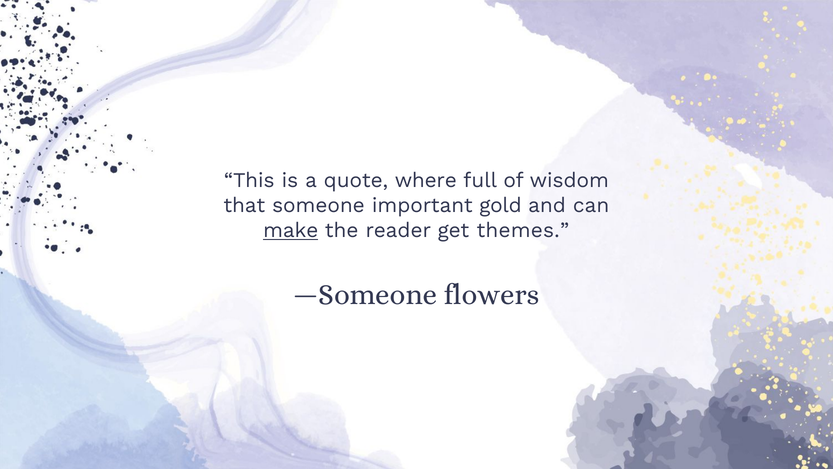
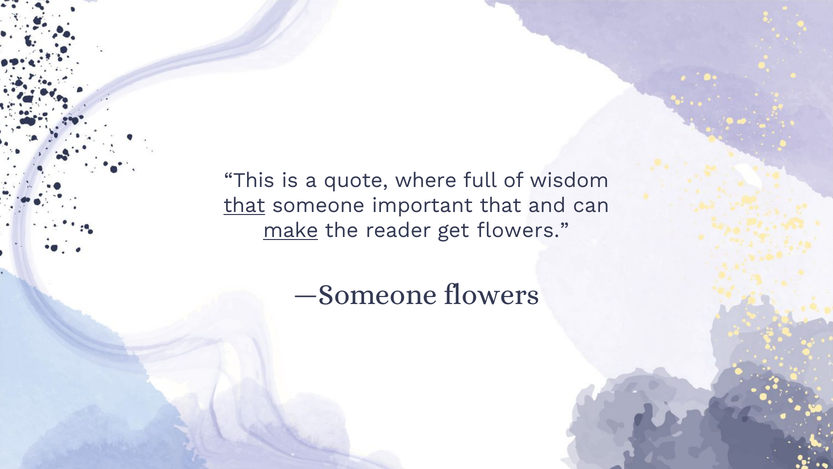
that at (244, 205) underline: none -> present
important gold: gold -> that
get themes: themes -> flowers
